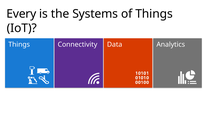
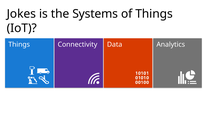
Every: Every -> Jokes
